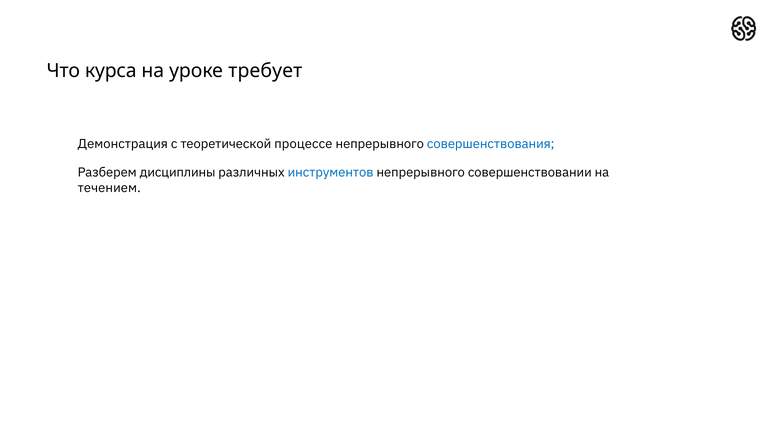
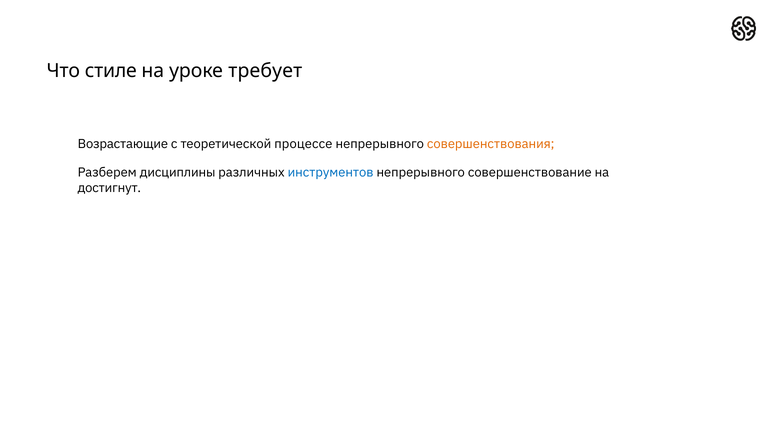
курса: курса -> стиле
Демонстрация: Демонстрация -> Возрастающие
совершенствования colour: blue -> orange
совершенствовании: совершенствовании -> совершенствование
течением: течением -> достигнут
